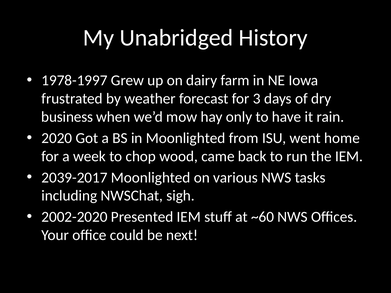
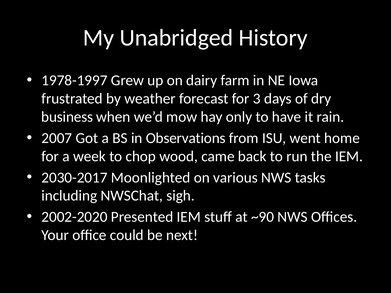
2020: 2020 -> 2007
in Moonlighted: Moonlighted -> Observations
2039-2017: 2039-2017 -> 2030-2017
~60: ~60 -> ~90
